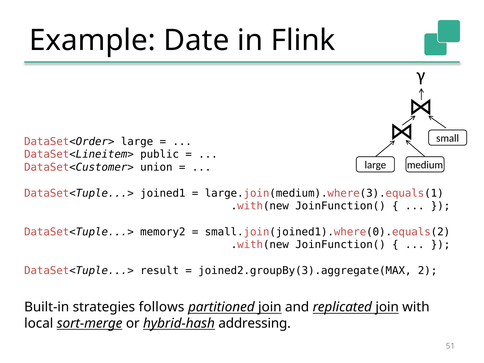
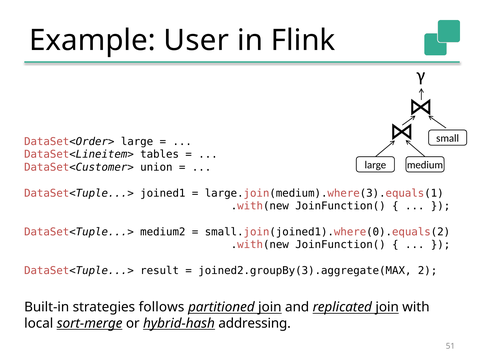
Date: Date -> User
public: public -> tables
memory2: memory2 -> medium2
